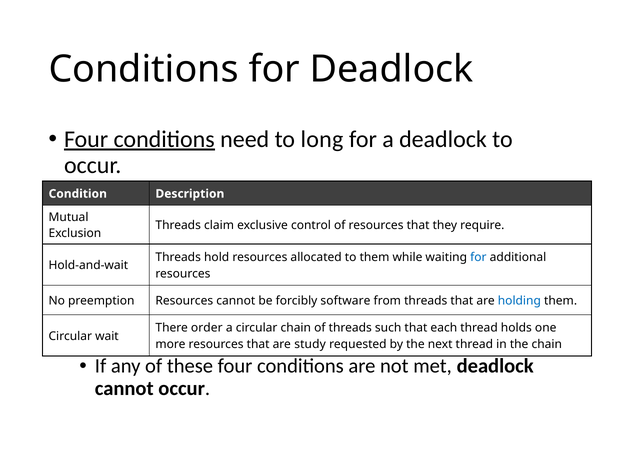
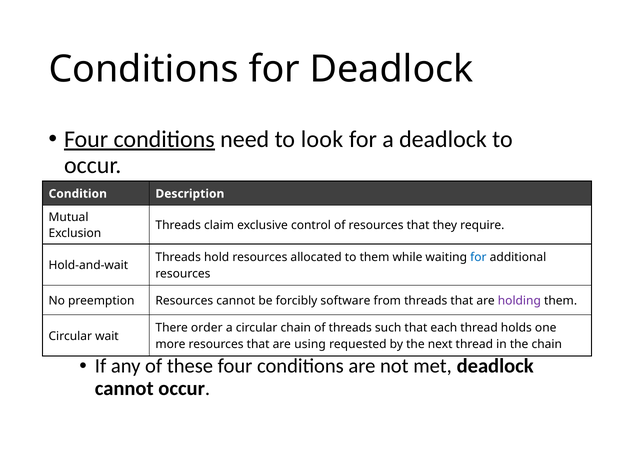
long: long -> look
holding colour: blue -> purple
study: study -> using
